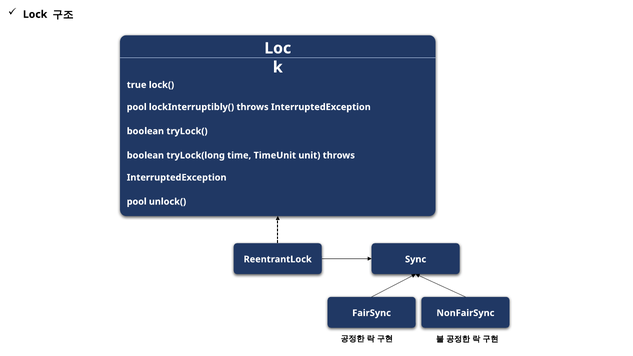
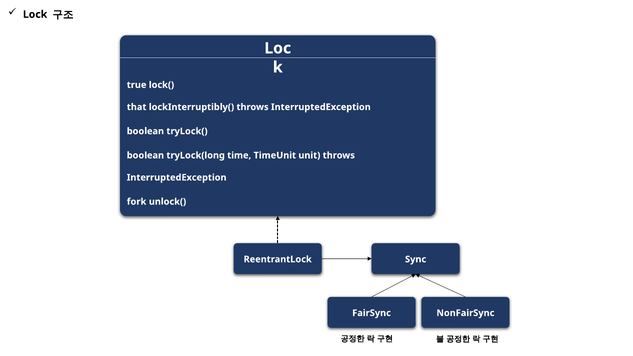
pool at (137, 107): pool -> that
pool at (137, 202): pool -> fork
